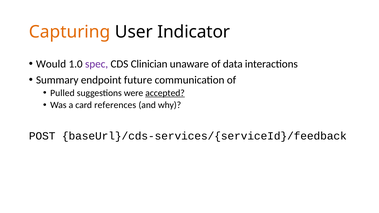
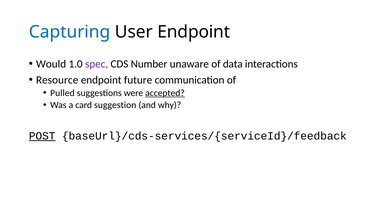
Capturing colour: orange -> blue
User Indicator: Indicator -> Endpoint
Clinician: Clinician -> Number
Summary: Summary -> Resource
references: references -> suggestion
POST underline: none -> present
